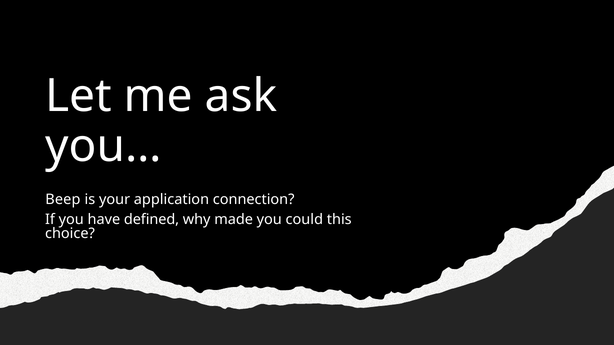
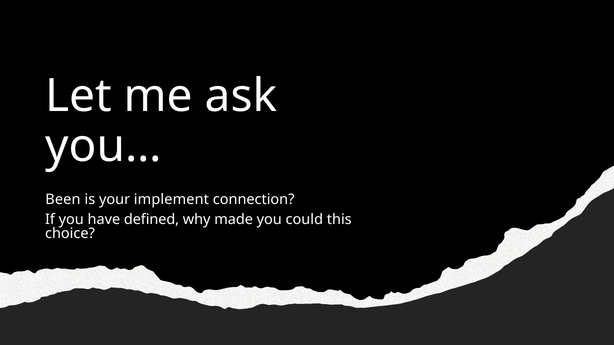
Beep: Beep -> Been
application: application -> implement
